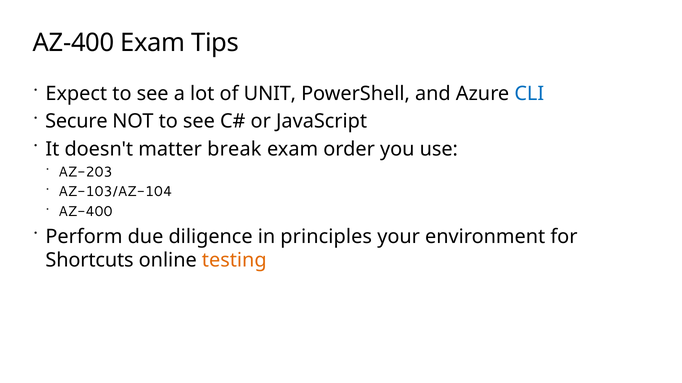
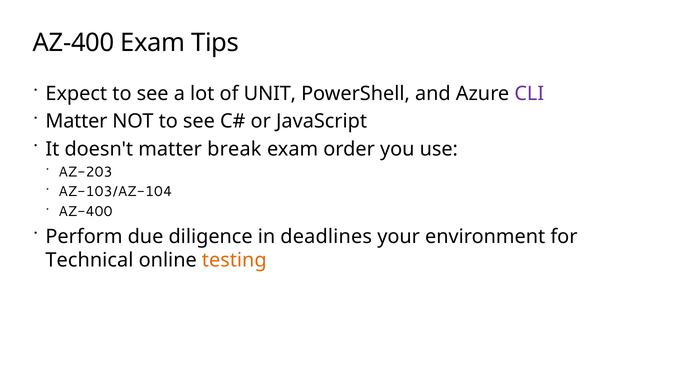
CLI colour: blue -> purple
Secure at (76, 121): Secure -> Matter
principles: principles -> deadlines
Shortcuts: Shortcuts -> Technical
